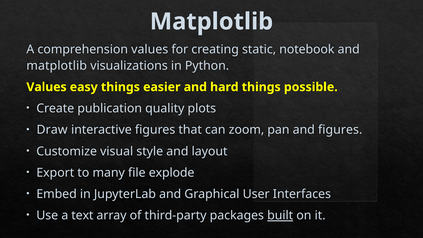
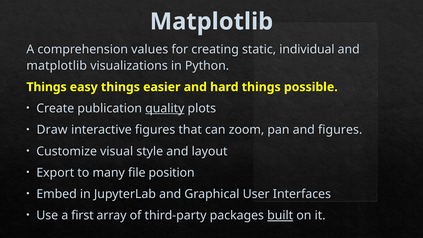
notebook: notebook -> individual
Values at (47, 87): Values -> Things
quality underline: none -> present
explode: explode -> position
text: text -> first
